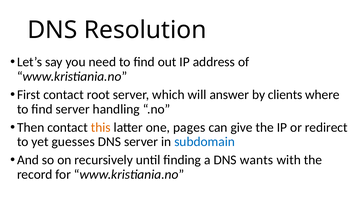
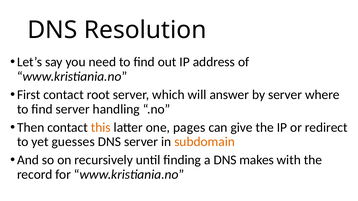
by clients: clients -> server
subdomain colour: blue -> orange
wants: wants -> makes
